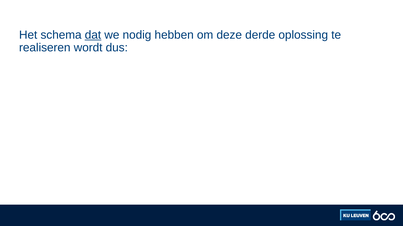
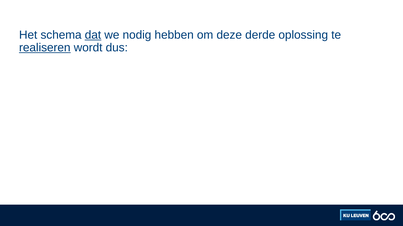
realiseren underline: none -> present
